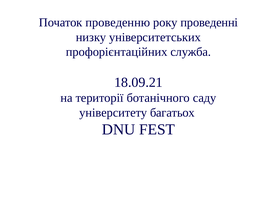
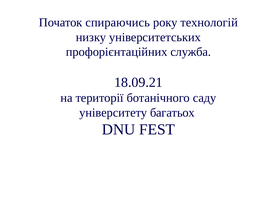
проведенню: проведенню -> спираючись
проведенні: проведенні -> технологій
